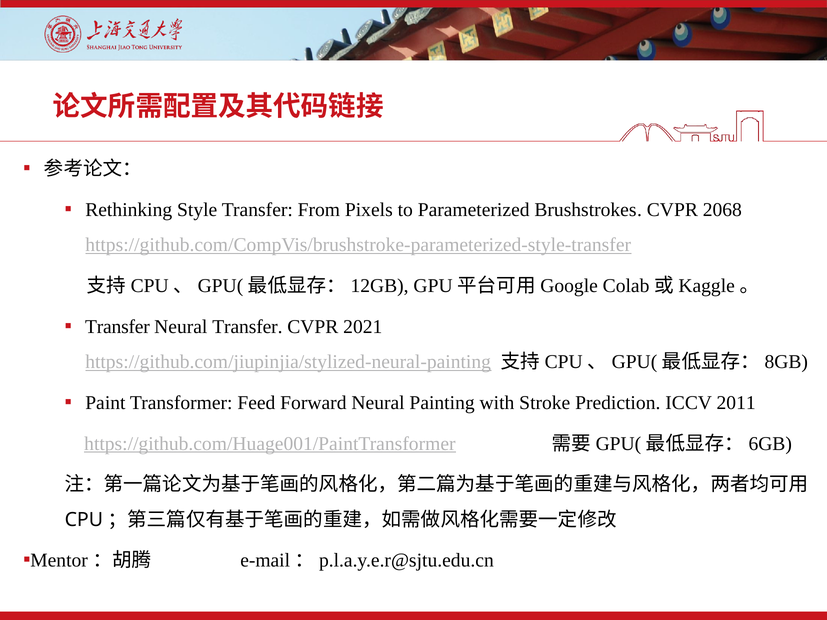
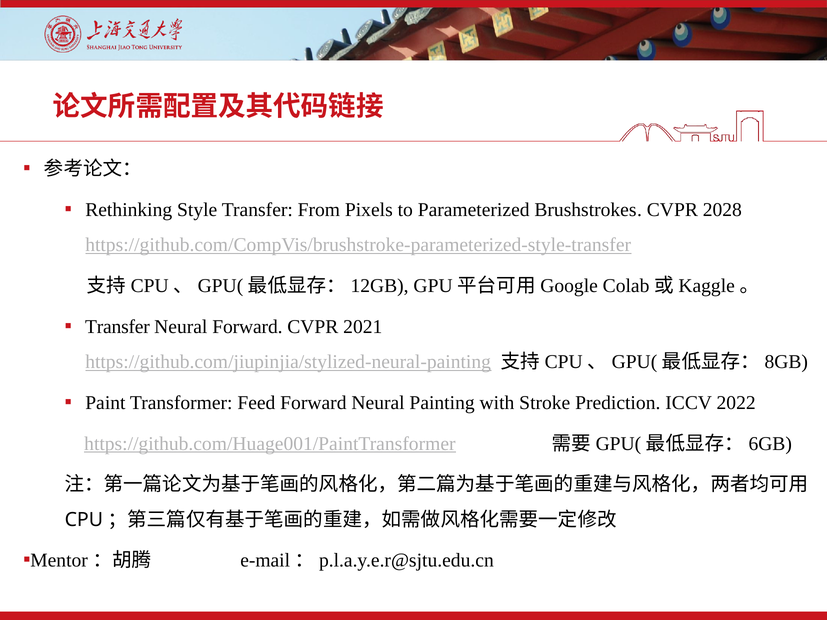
2068: 2068 -> 2028
Neural Transfer: Transfer -> Forward
2011: 2011 -> 2022
